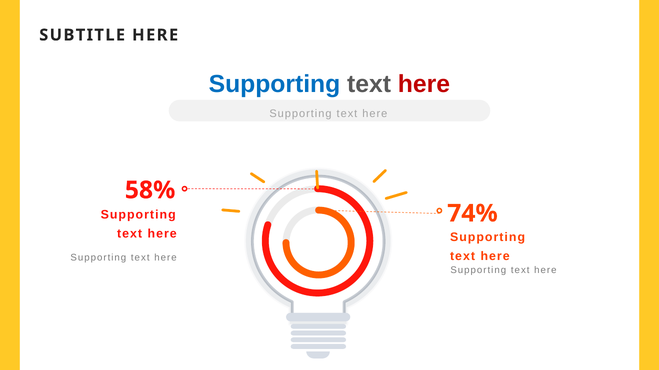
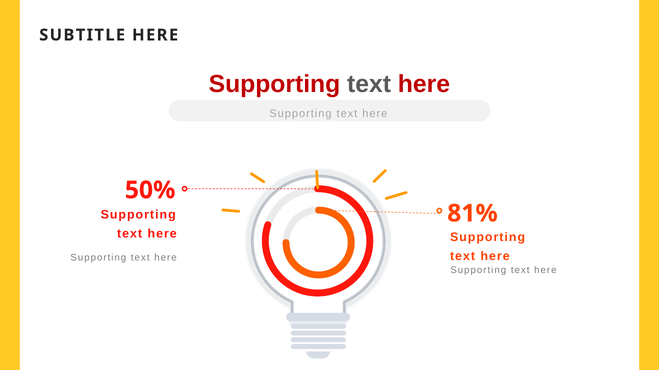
Supporting at (274, 84) colour: blue -> red
58%: 58% -> 50%
74%: 74% -> 81%
